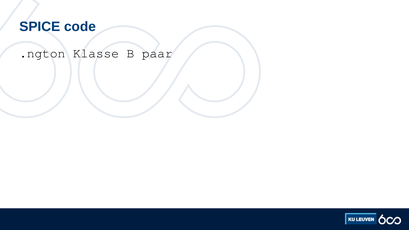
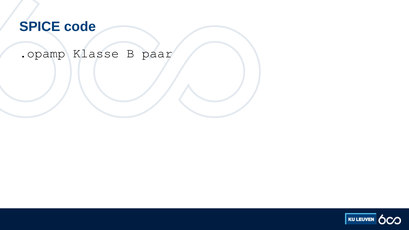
.ngton: .ngton -> .opamp
